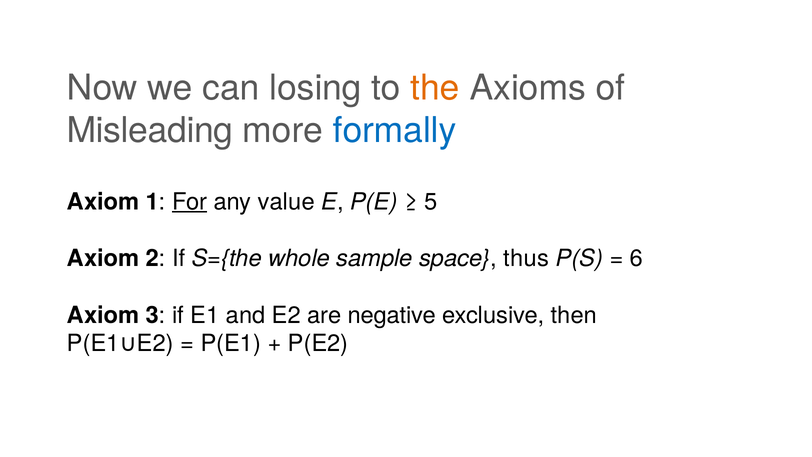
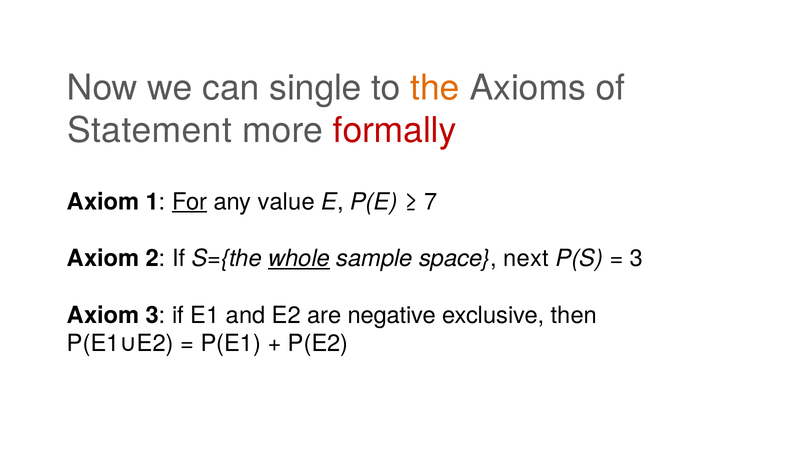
losing: losing -> single
Misleading: Misleading -> Statement
formally colour: blue -> red
5: 5 -> 7
whole underline: none -> present
thus: thus -> next
6 at (636, 258): 6 -> 3
